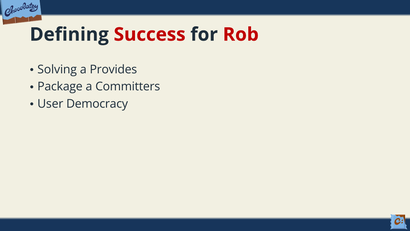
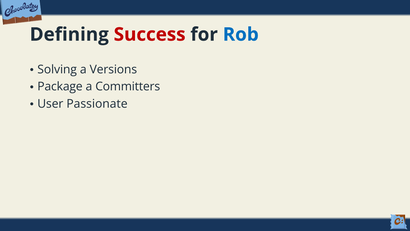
Rob colour: red -> blue
Provides: Provides -> Versions
Democracy: Democracy -> Passionate
